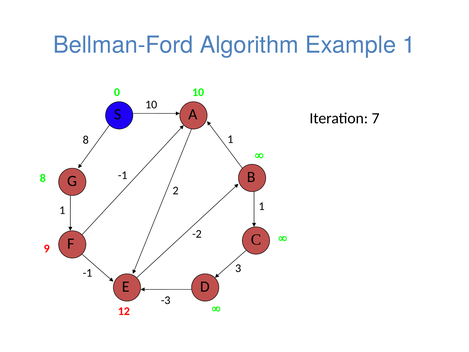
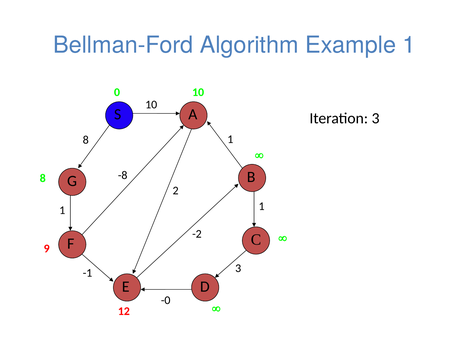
Iteration 7: 7 -> 3
-1 at (123, 175): -1 -> -8
-3: -3 -> -0
